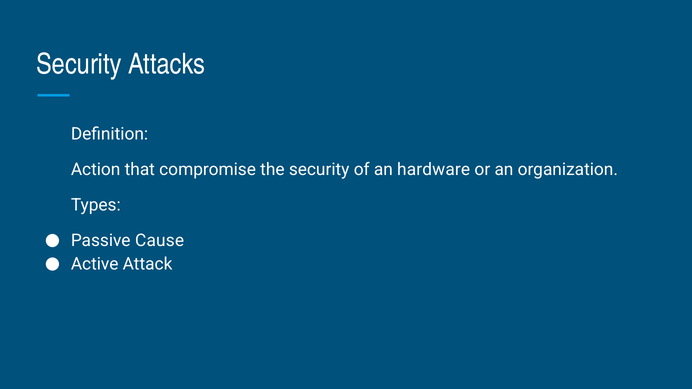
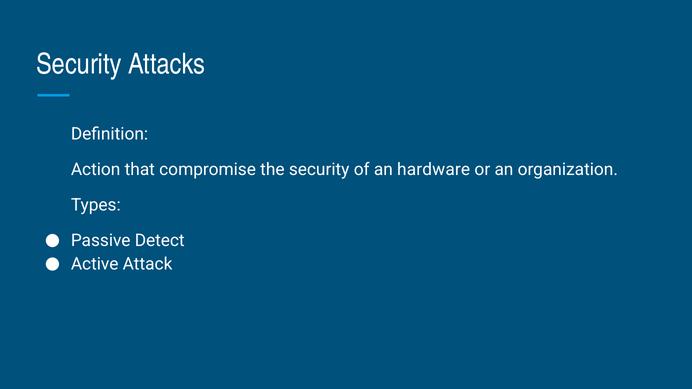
Cause: Cause -> Detect
